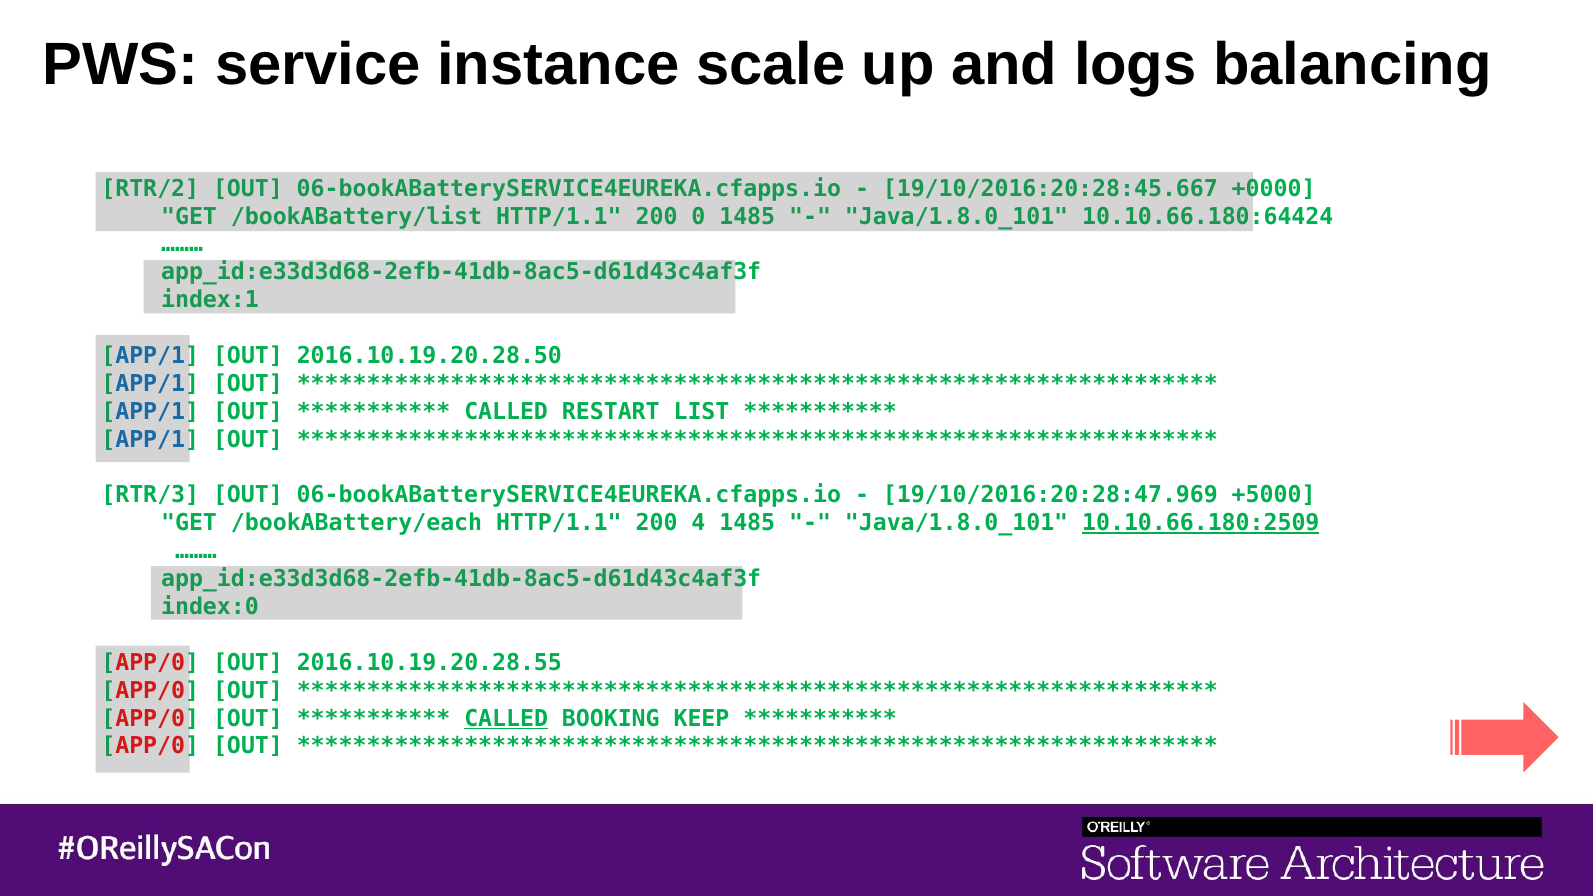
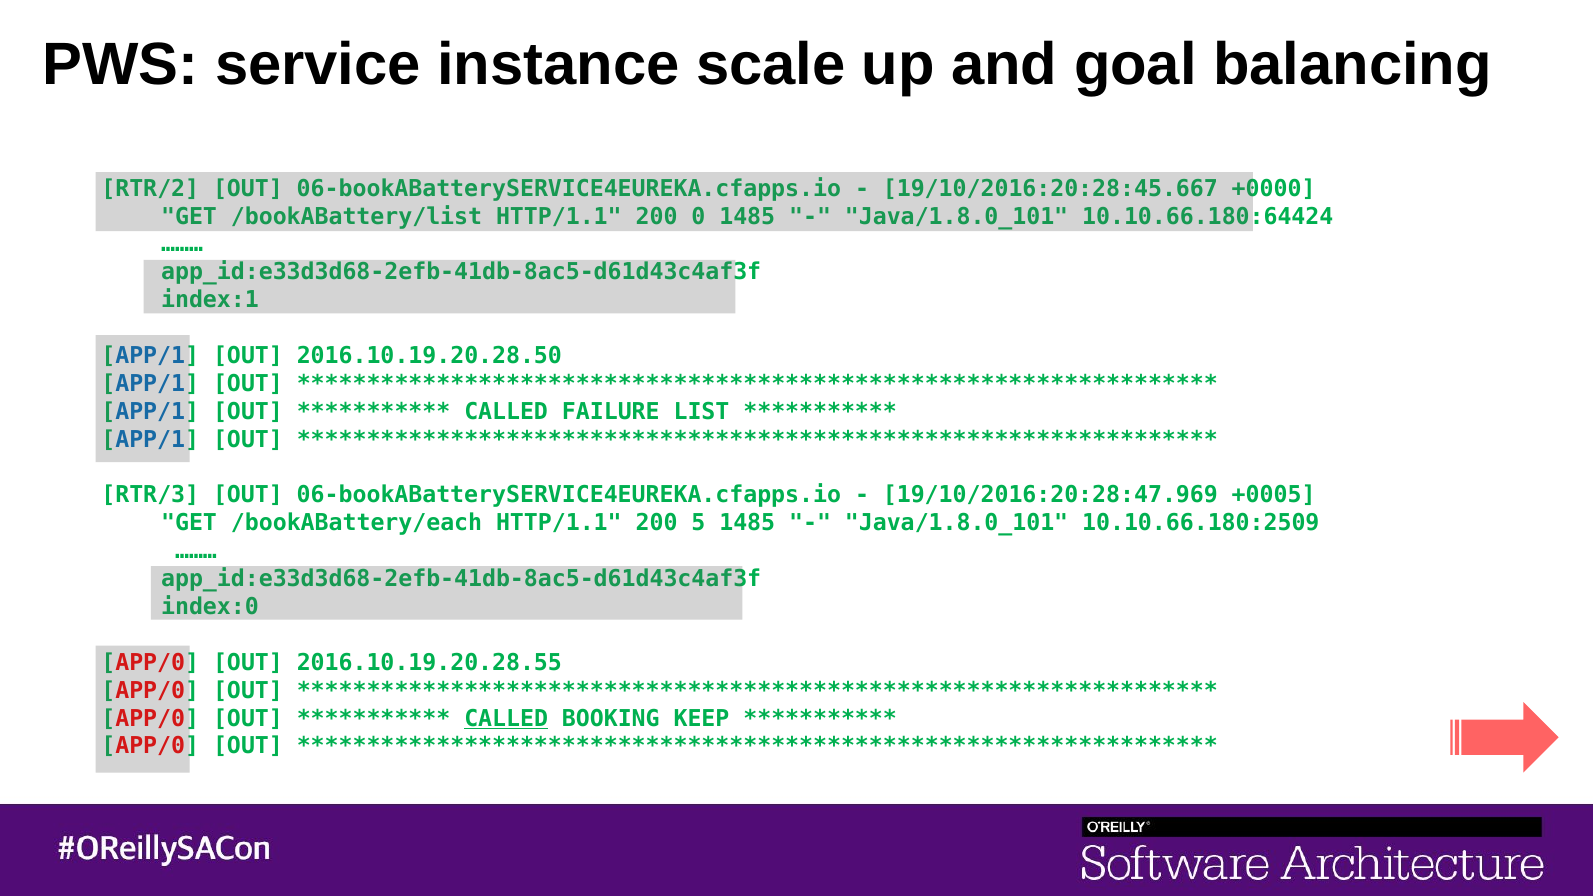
logs: logs -> goal
RESTART: RESTART -> FAILURE
+5000: +5000 -> +0005
4: 4 -> 5
10.10.66.180:2509 underline: present -> none
